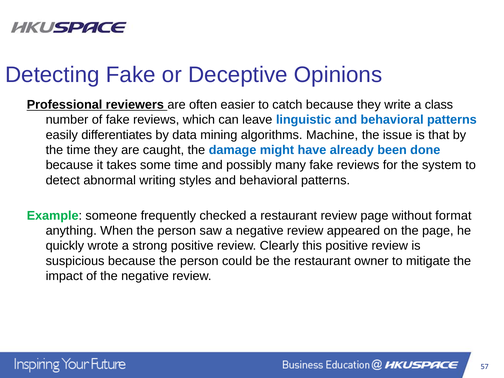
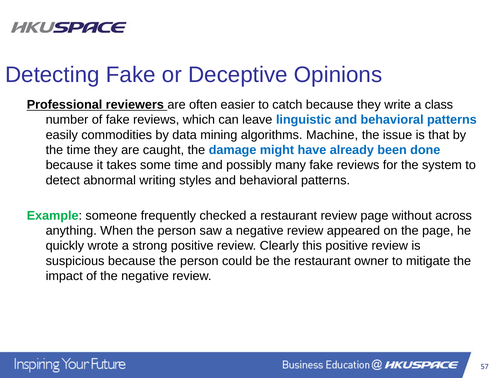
differentiates: differentiates -> commodities
format: format -> across
